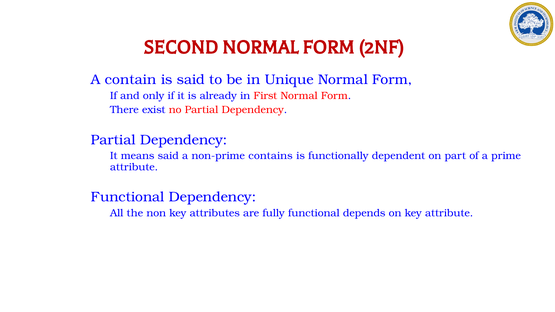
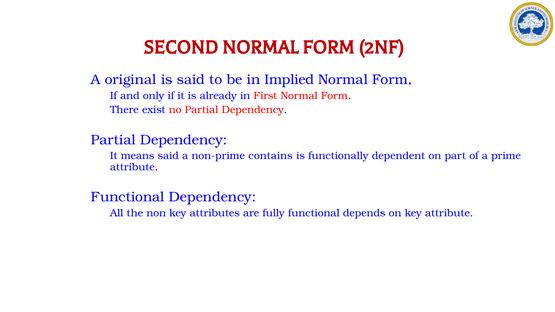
contain: contain -> original
Unique: Unique -> Implied
